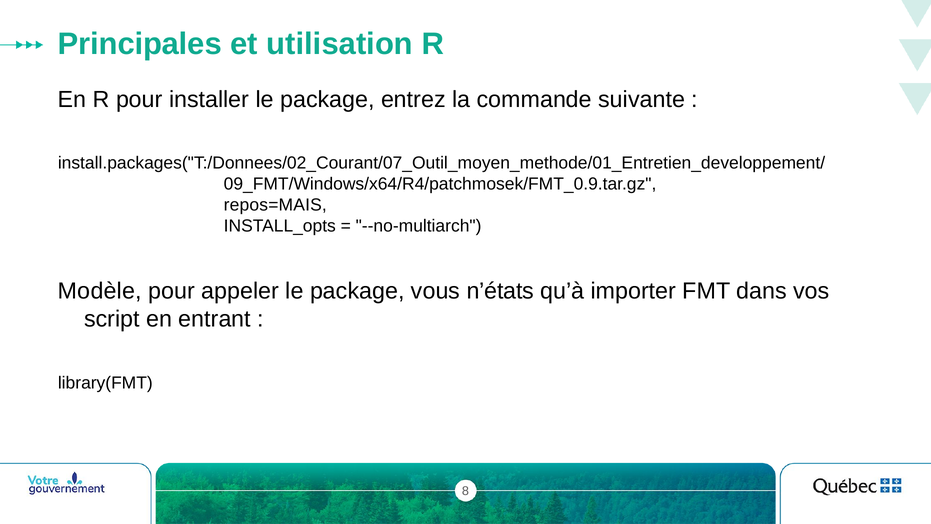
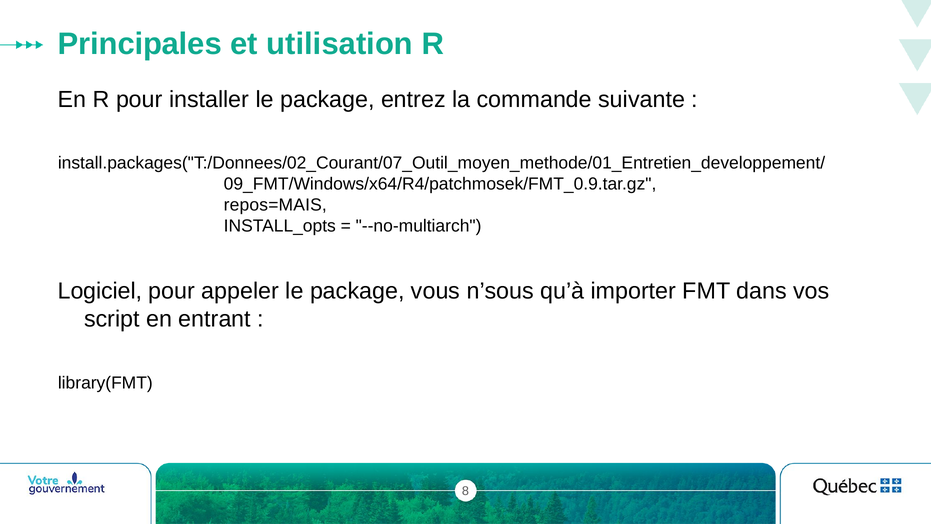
Modèle: Modèle -> Logiciel
n’états: n’états -> n’sous
